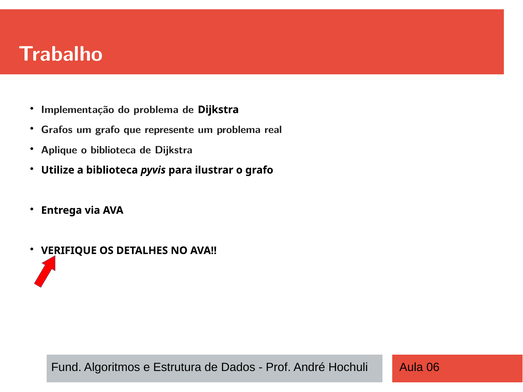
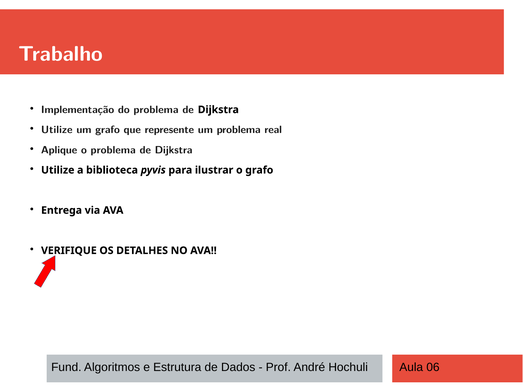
Grafos at (57, 130): Grafos -> Utilize
o biblioteca: biblioteca -> problema
